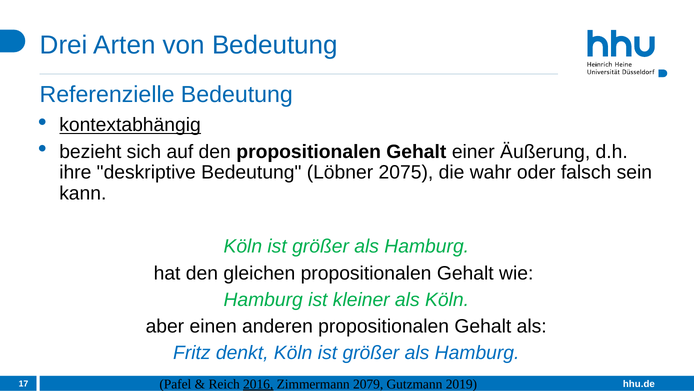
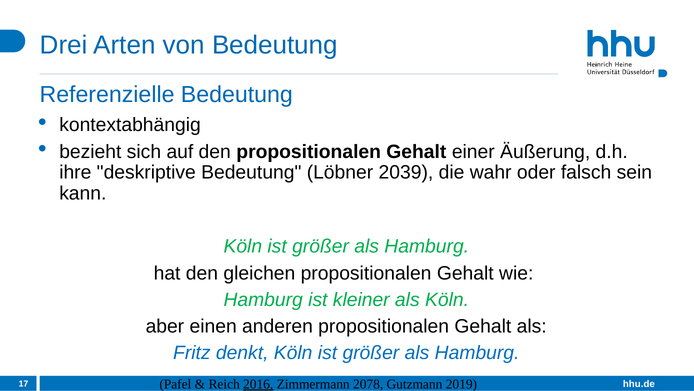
kontextabhängig underline: present -> none
2075: 2075 -> 2039
2079: 2079 -> 2078
